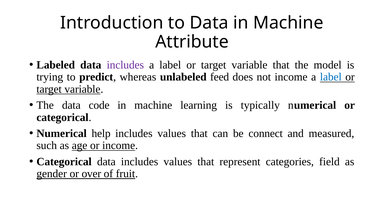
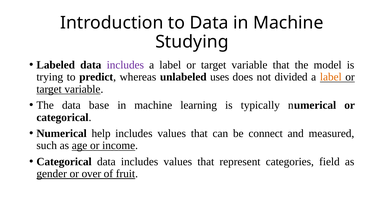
Attribute: Attribute -> Studying
feed: feed -> uses
not income: income -> divided
label at (331, 77) colour: blue -> orange
code: code -> base
